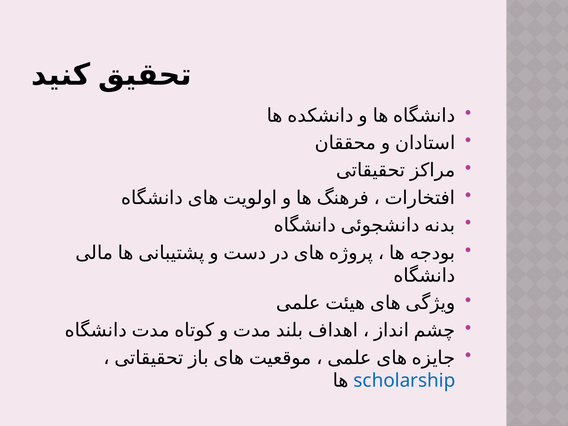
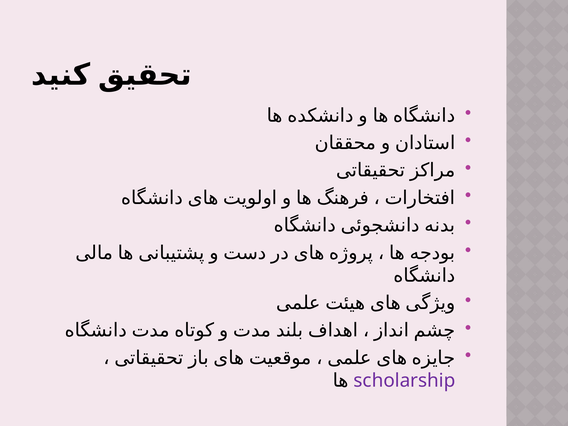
scholarship colour: blue -> purple
